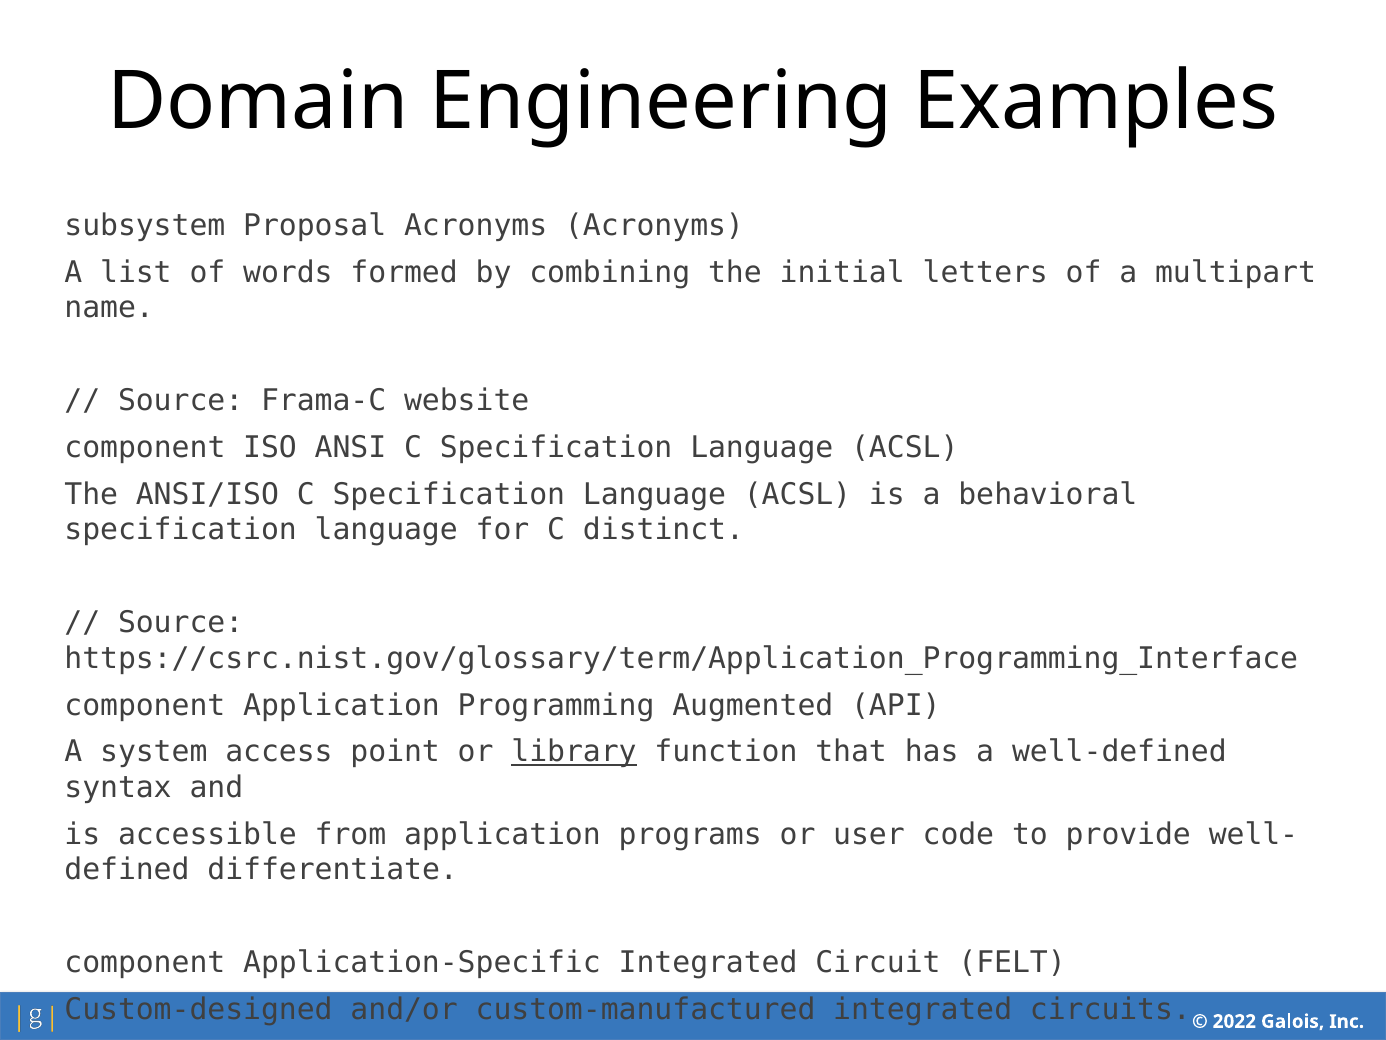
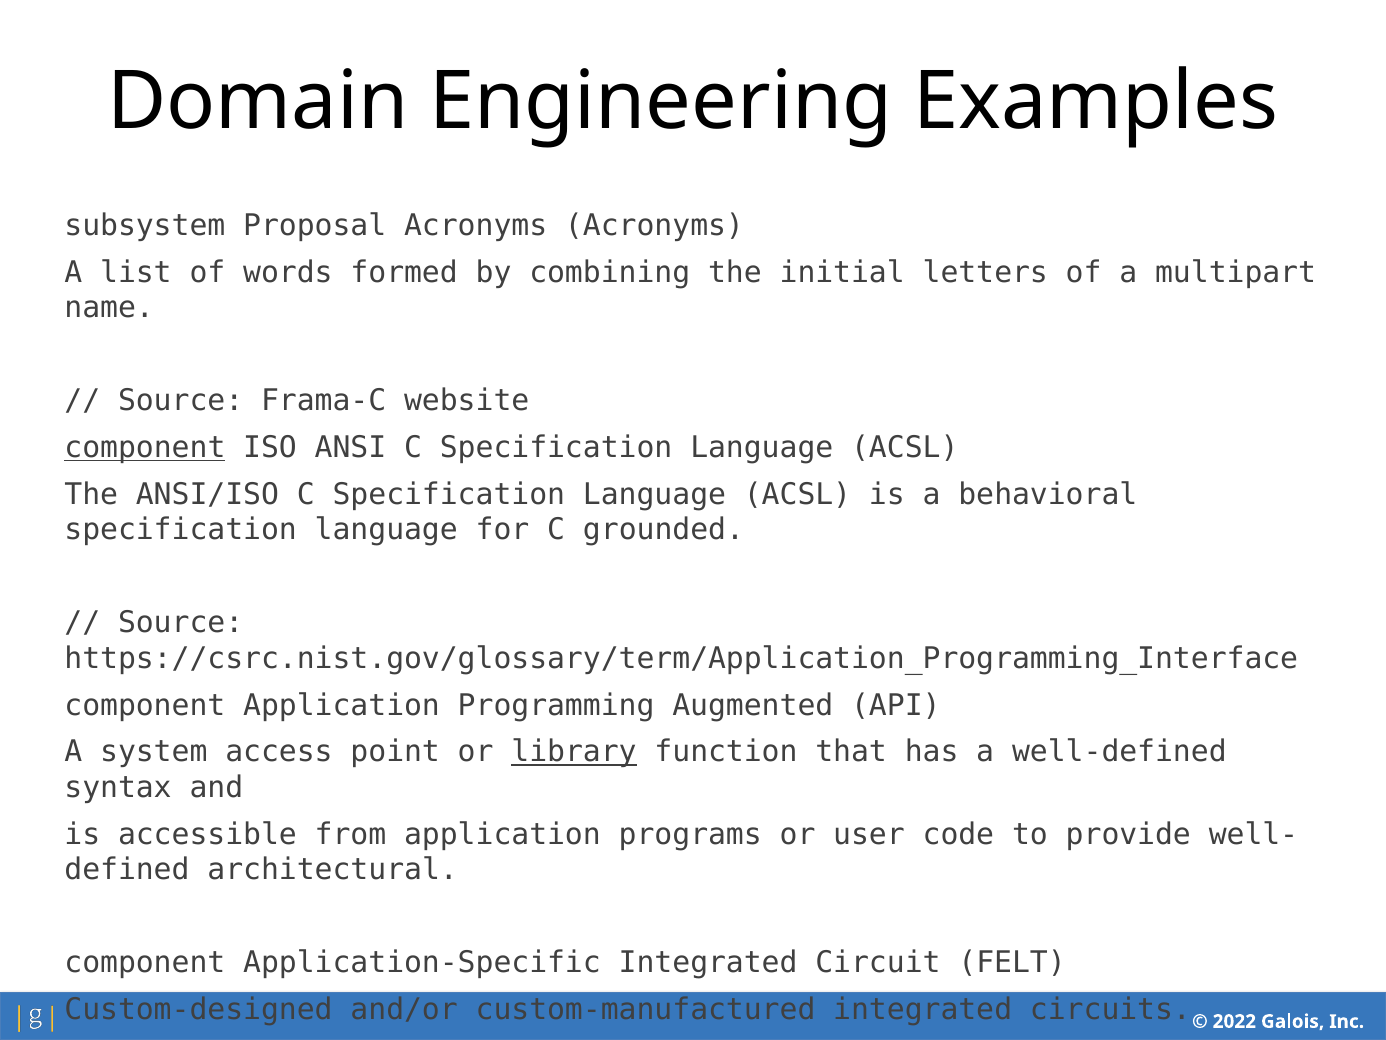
component at (145, 447) underline: none -> present
distinct: distinct -> grounded
differentiate: differentiate -> architectural
